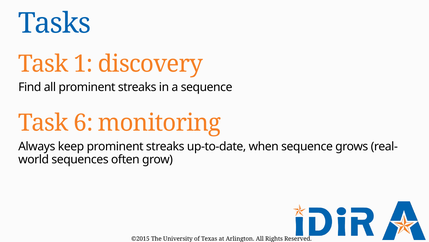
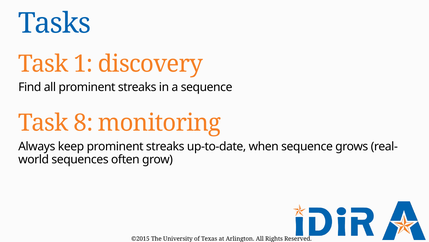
6: 6 -> 8
